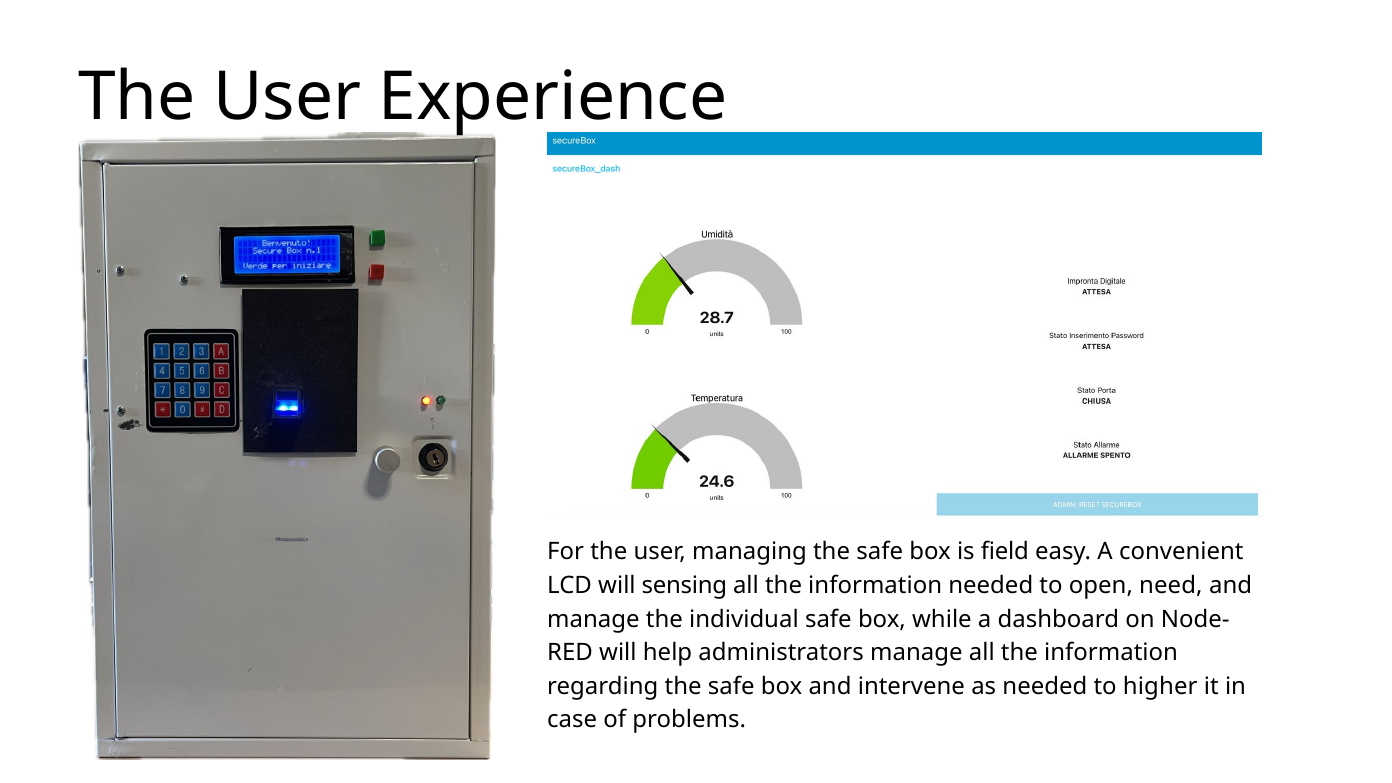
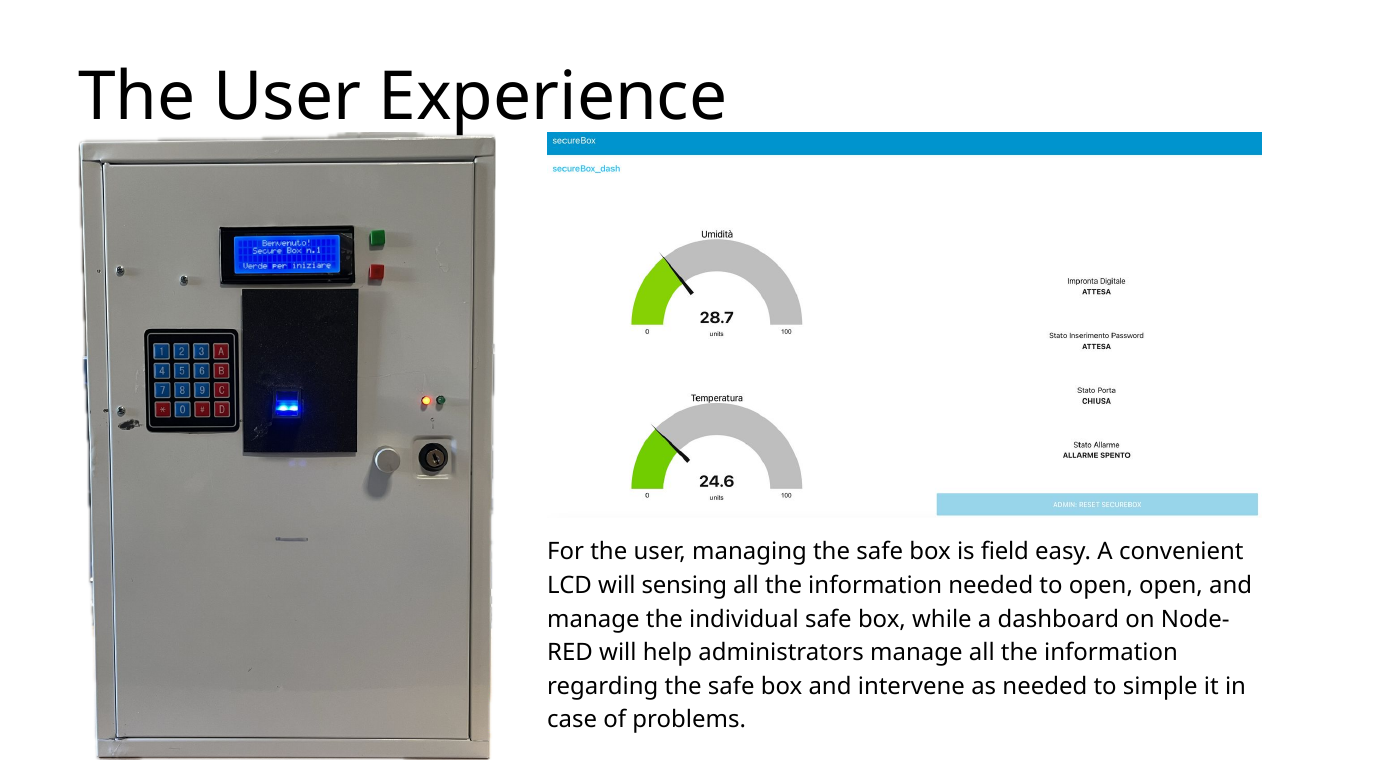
open need: need -> open
higher: higher -> simple
